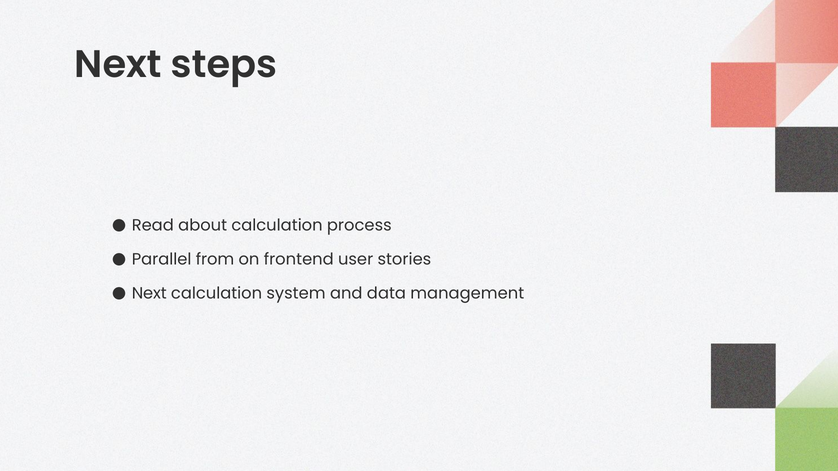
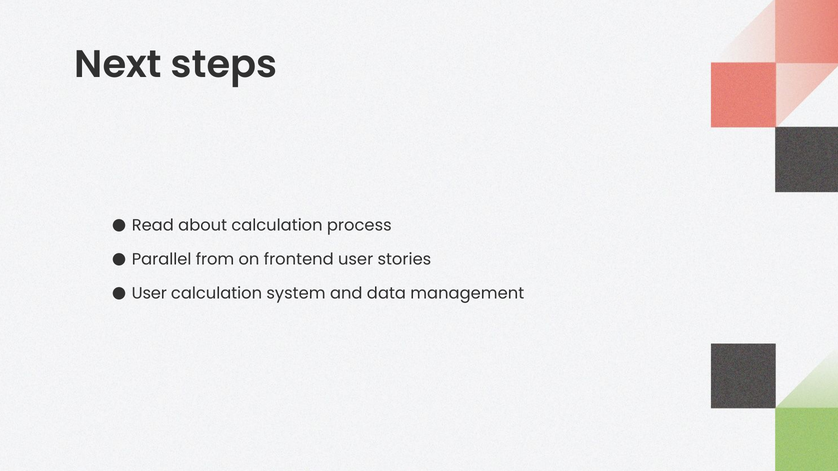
Next at (149, 294): Next -> User
